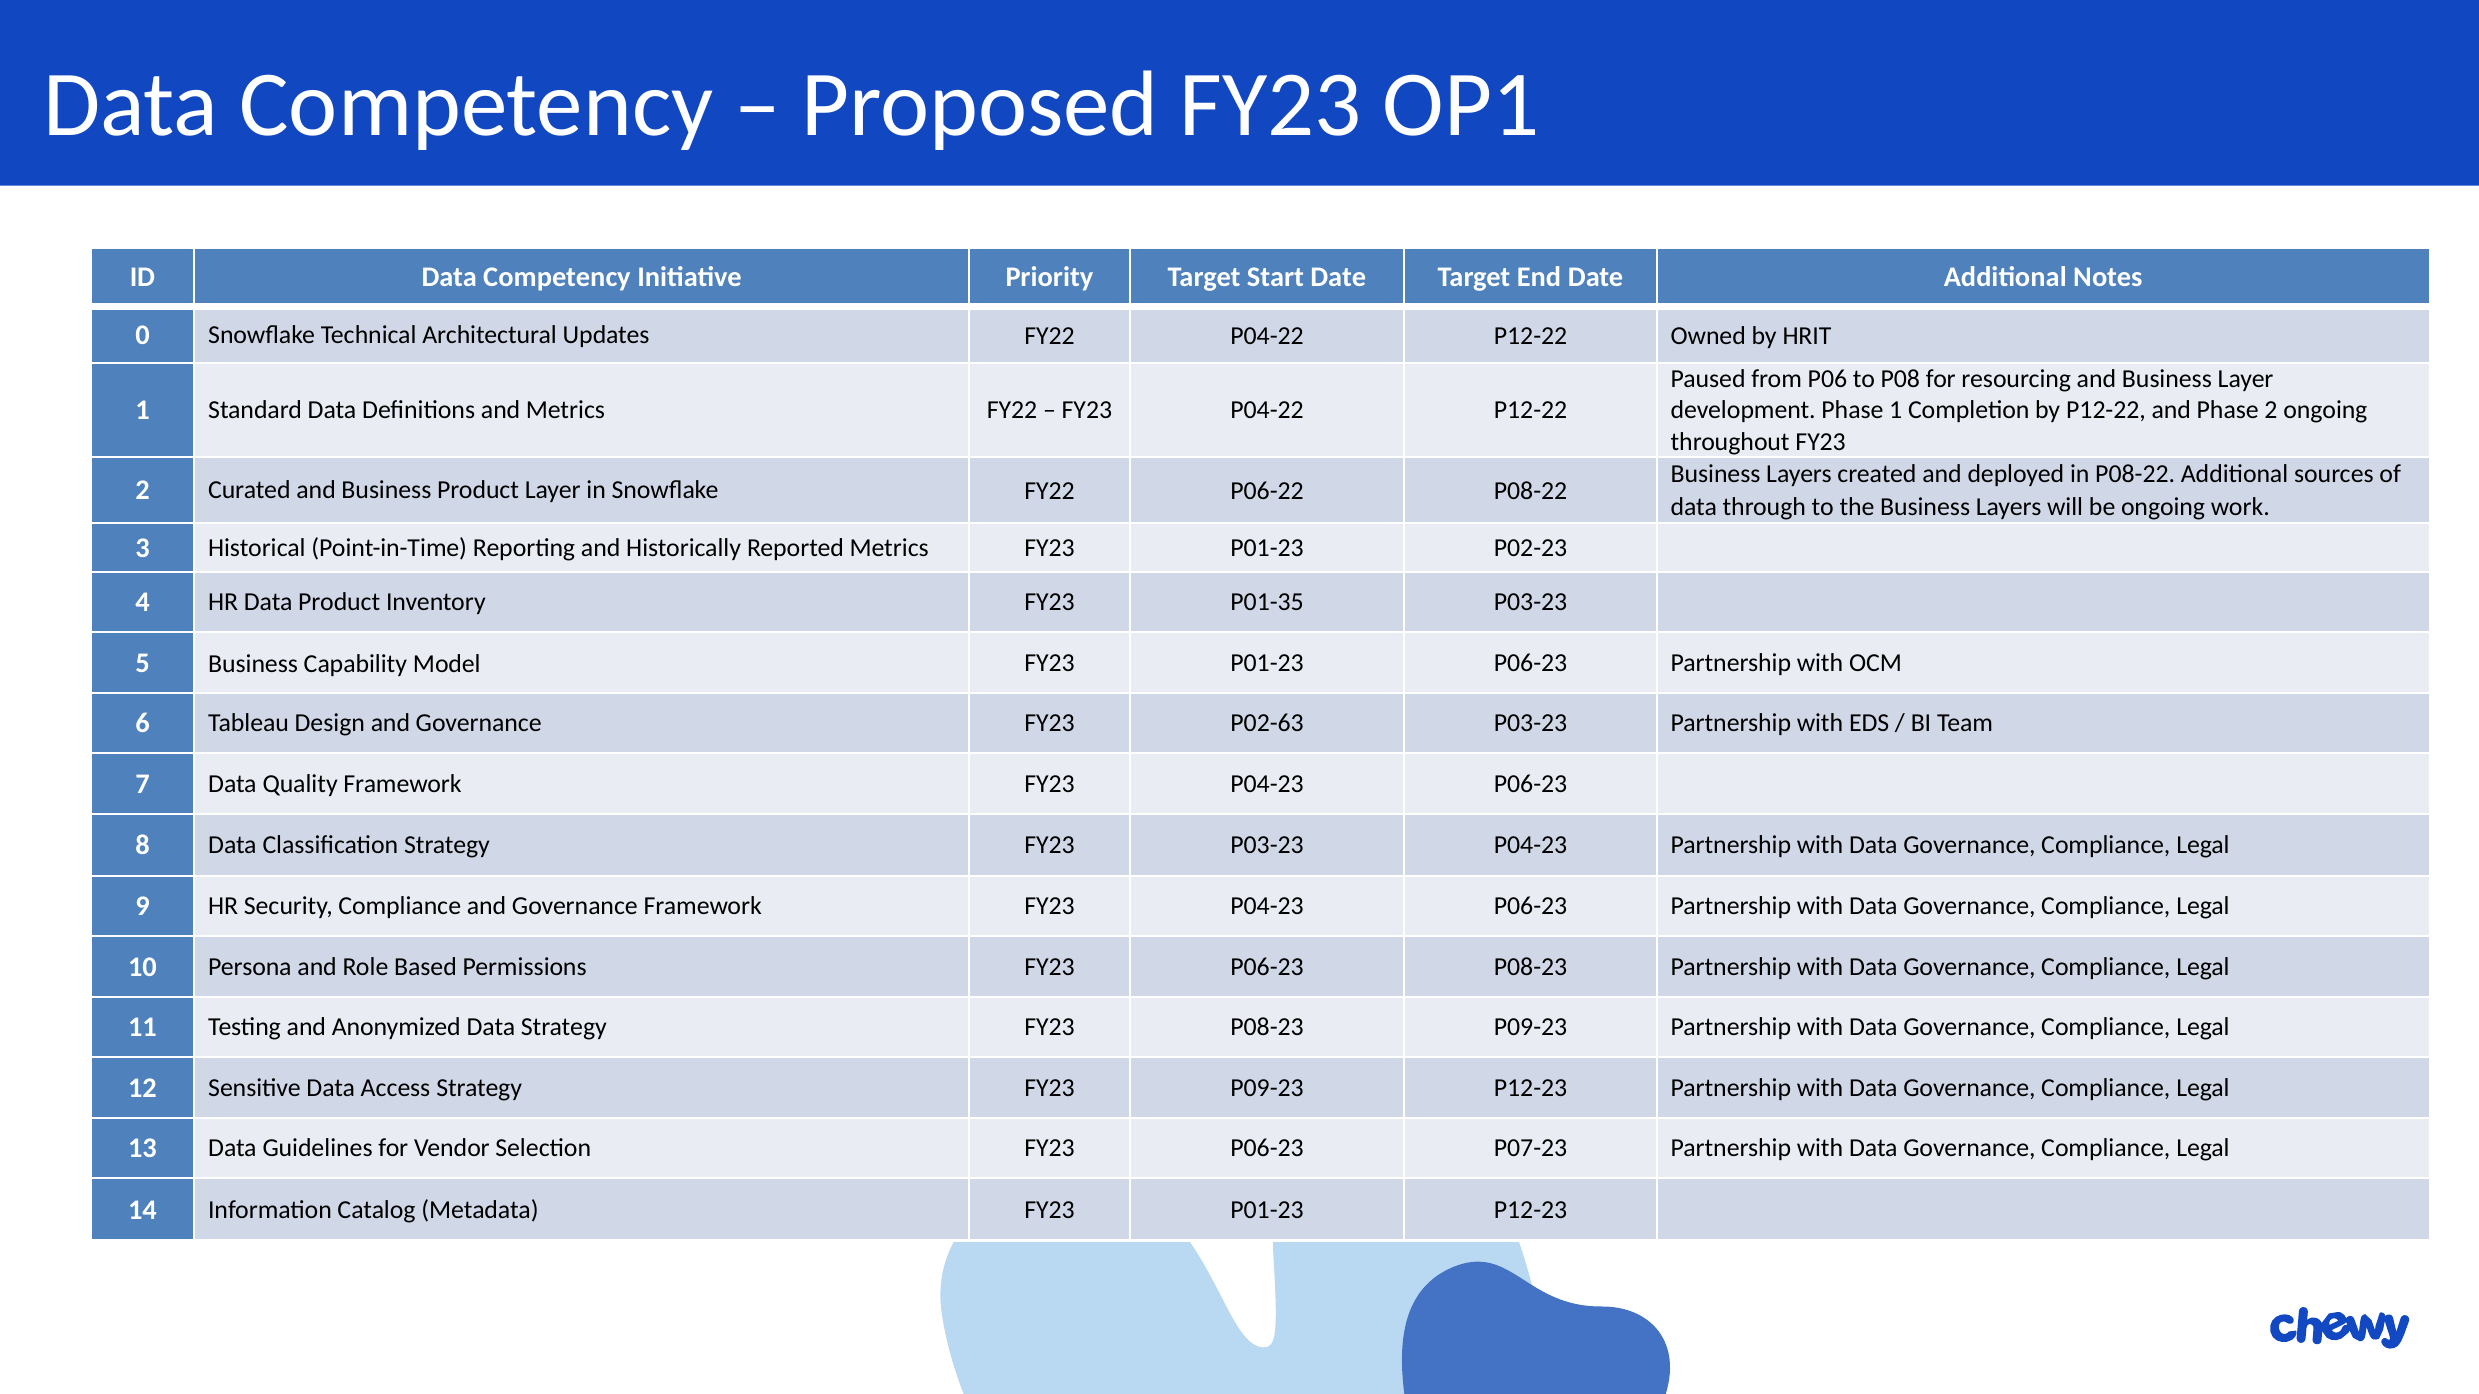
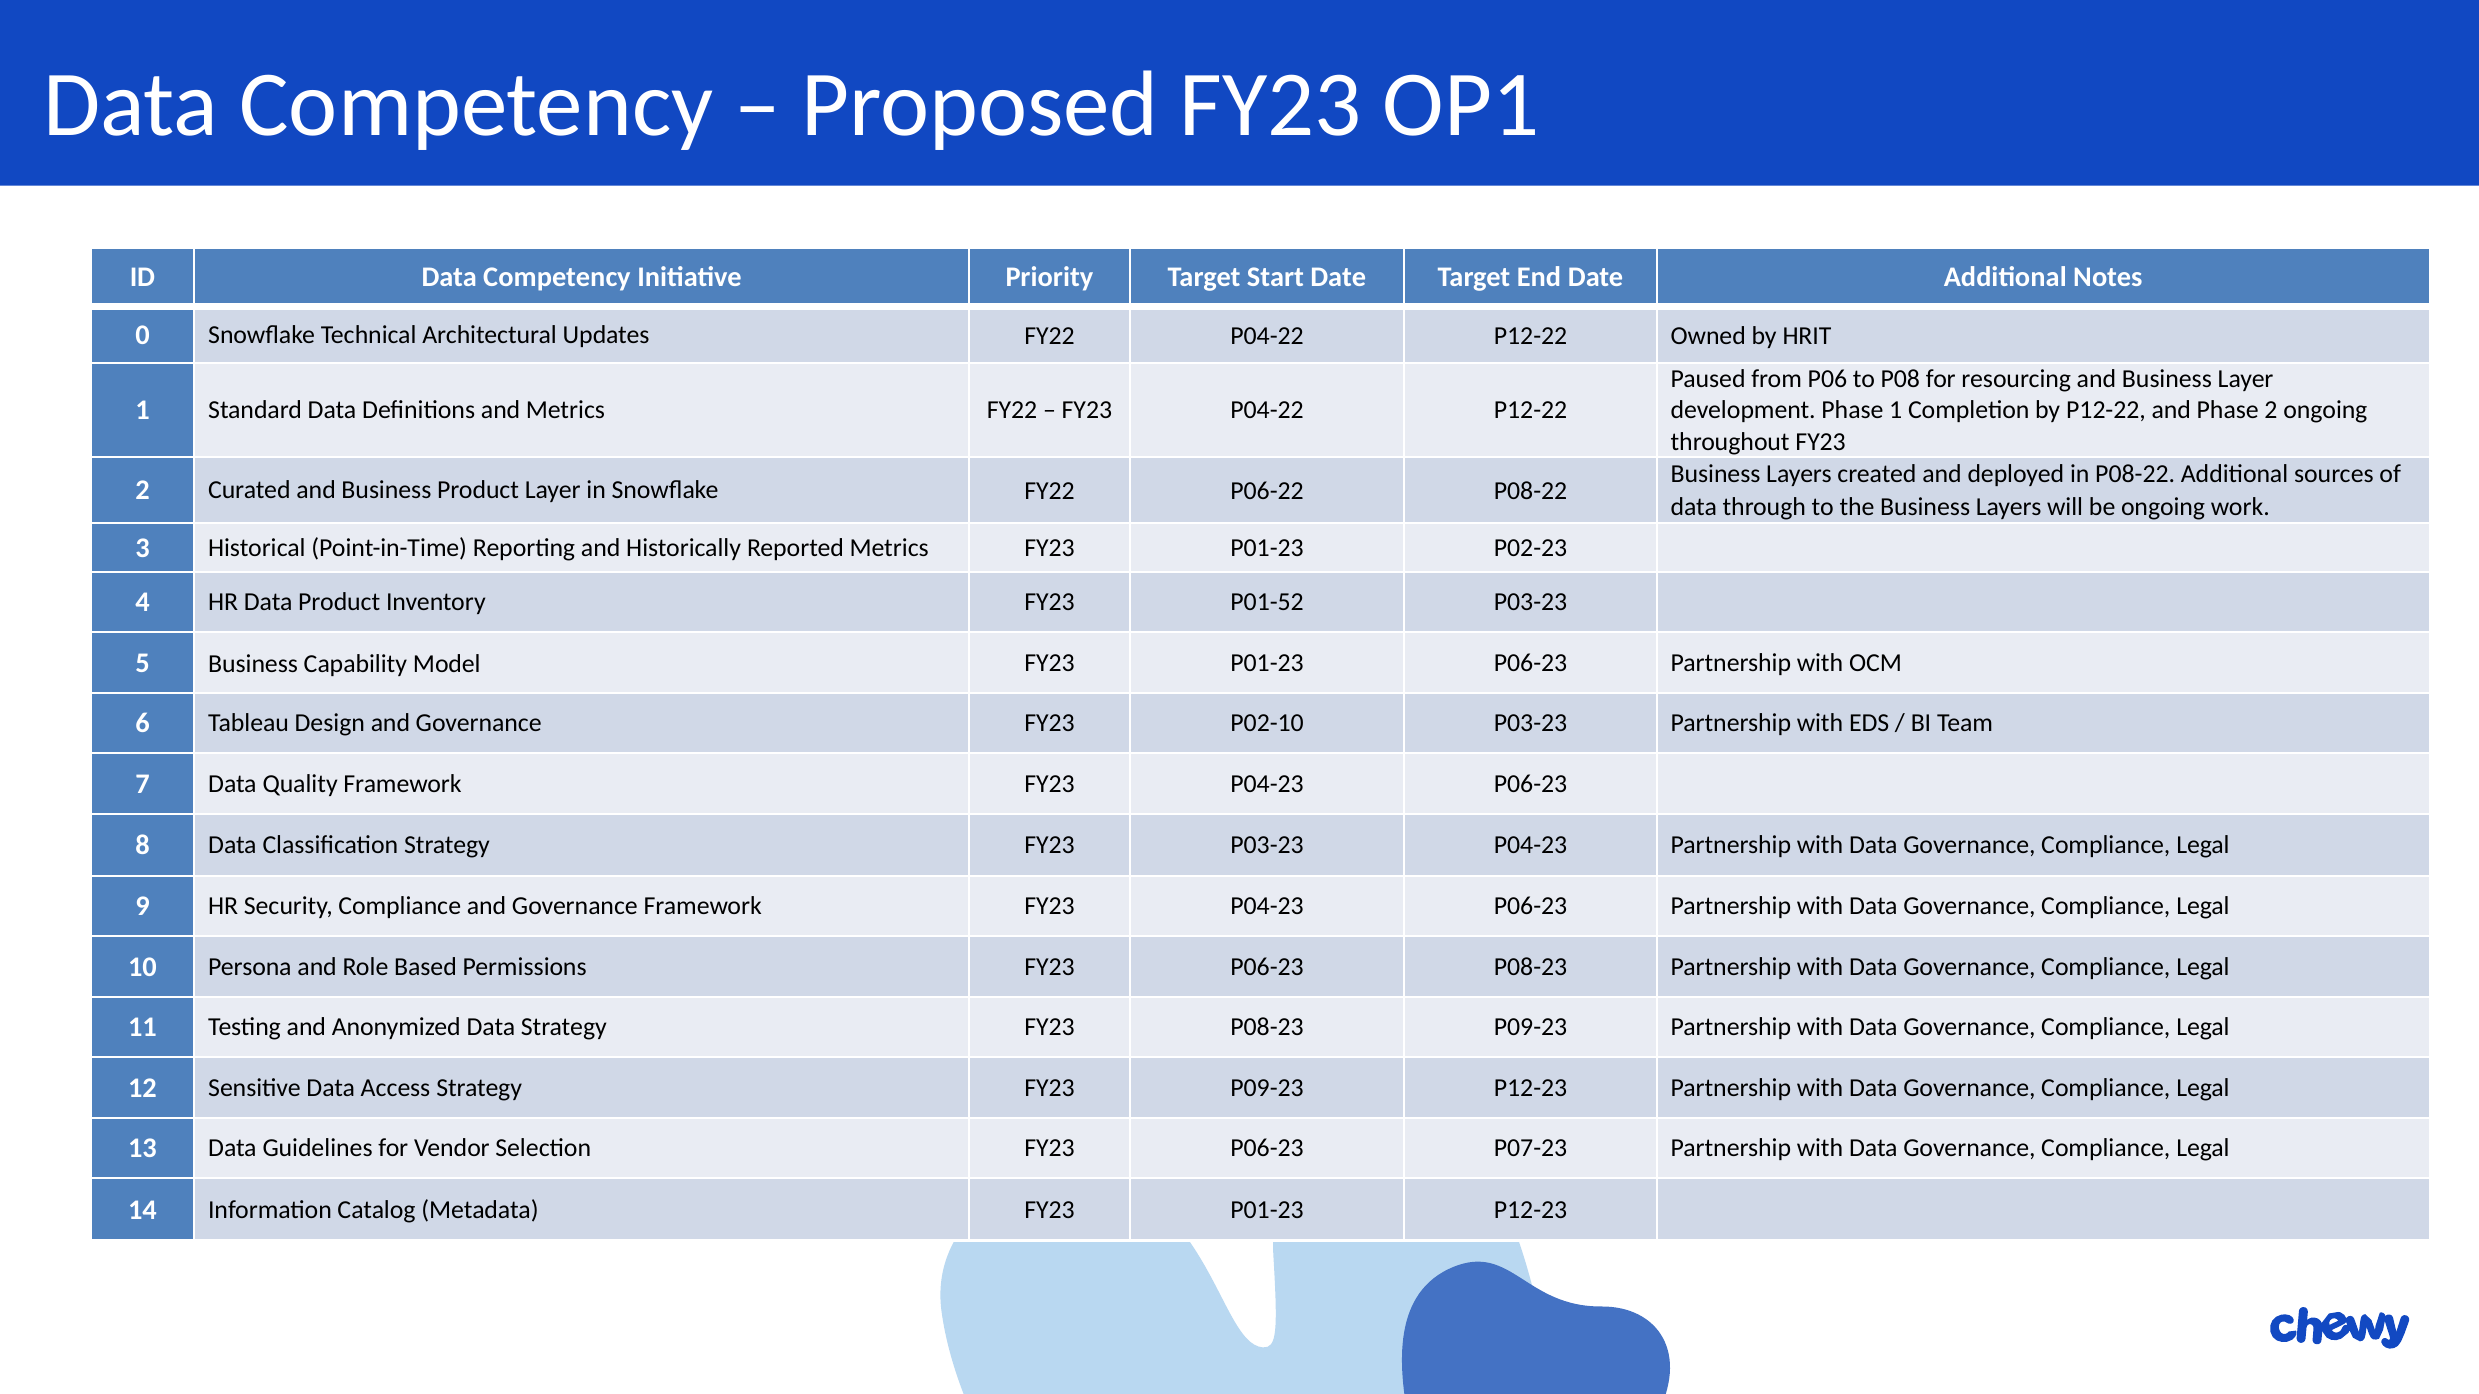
P01-35: P01-35 -> P01-52
P02-63: P02-63 -> P02-10
